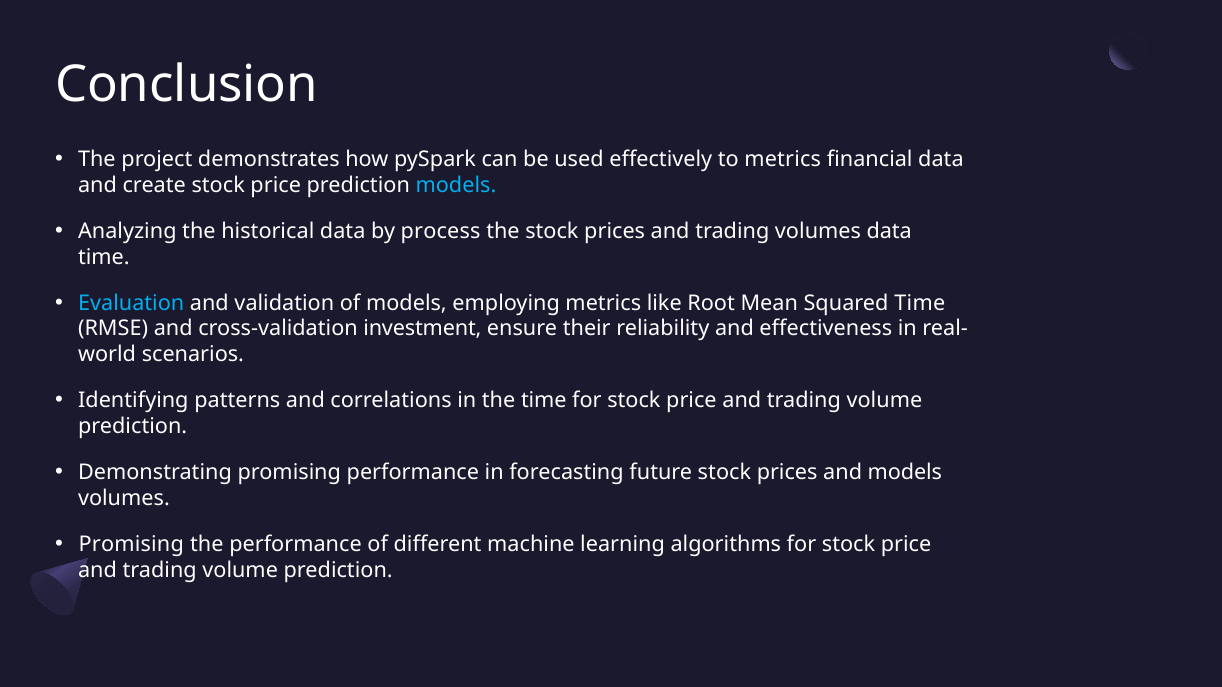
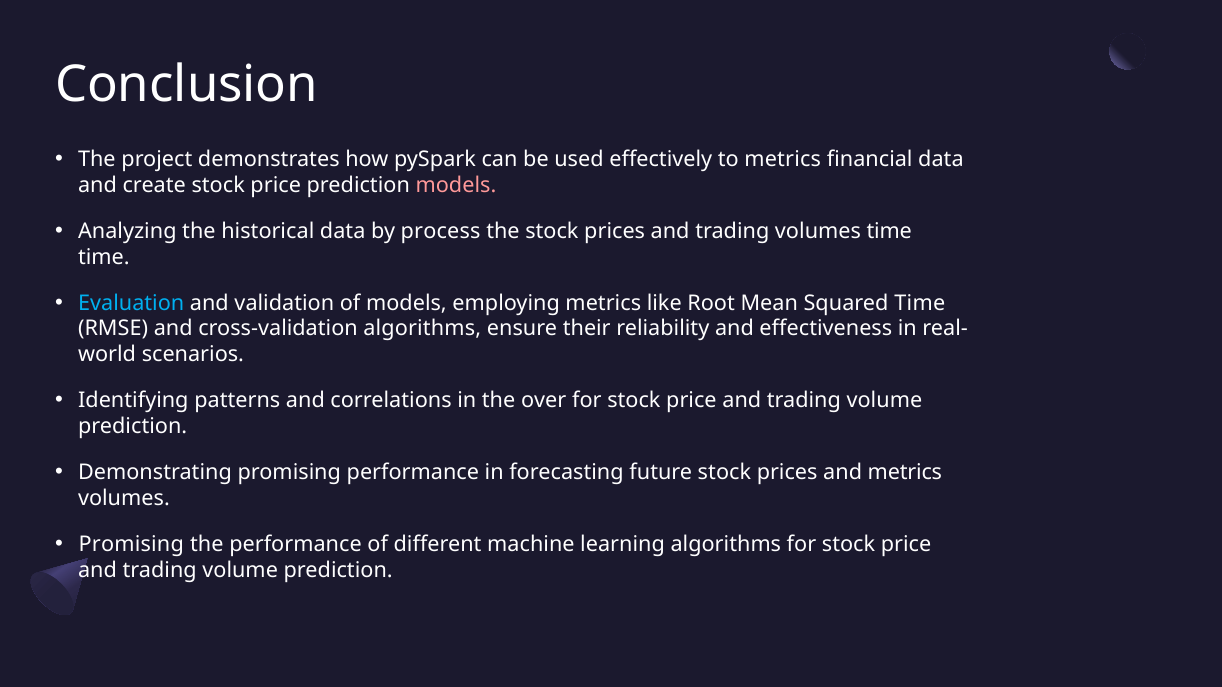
models at (456, 185) colour: light blue -> pink
volumes data: data -> time
cross-validation investment: investment -> algorithms
the time: time -> over
and models: models -> metrics
